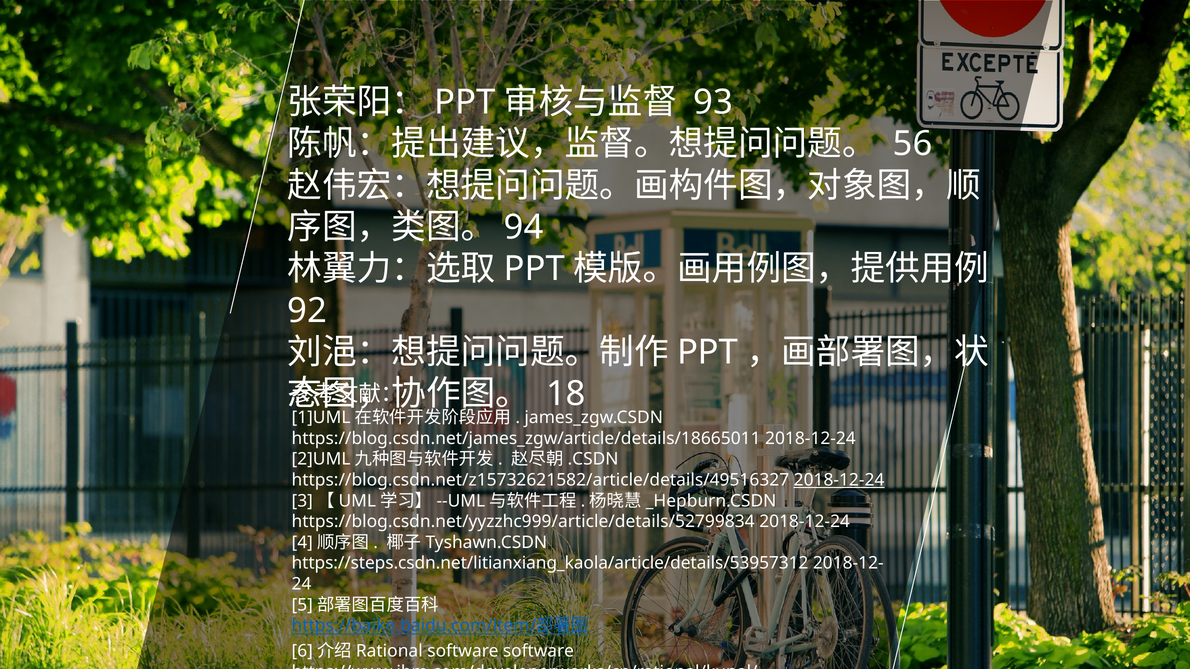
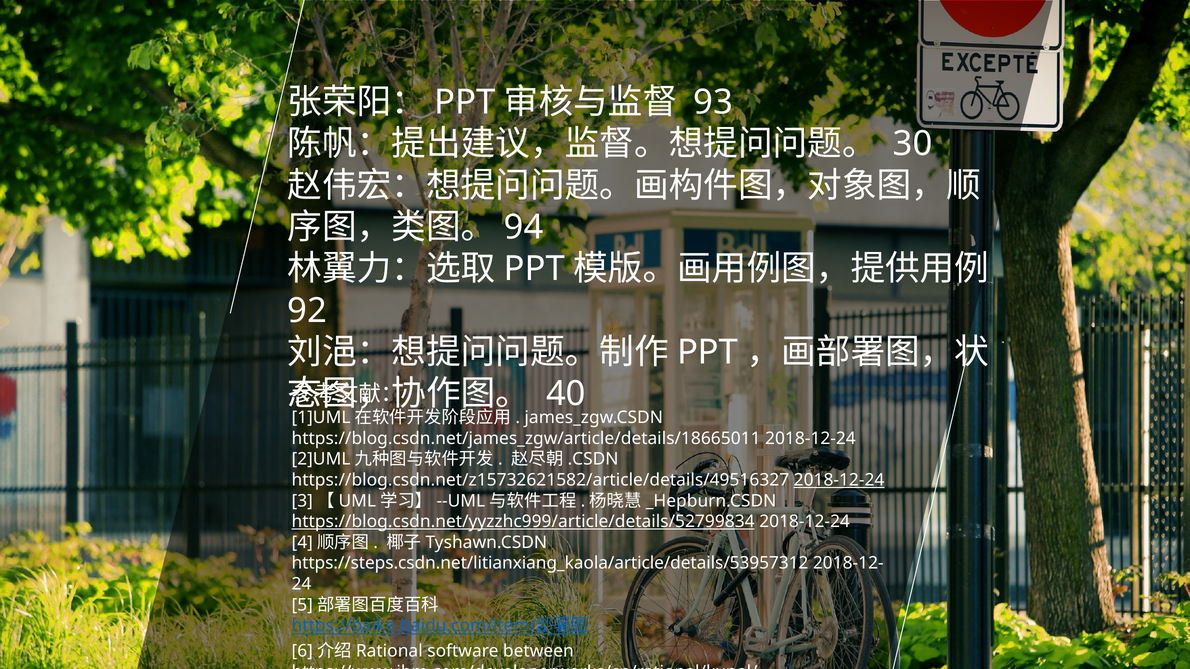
56: 56 -> 30
18: 18 -> 40
https://blog.csdn.net/yyzzhc999/article/details/52799834 underline: none -> present
software software: software -> between
